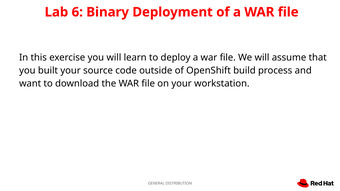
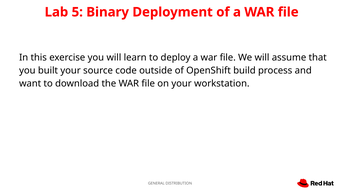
6: 6 -> 5
